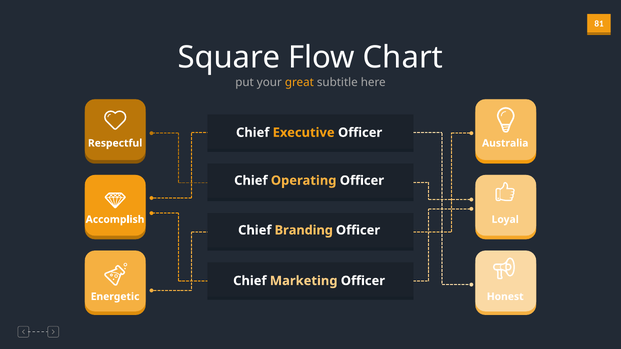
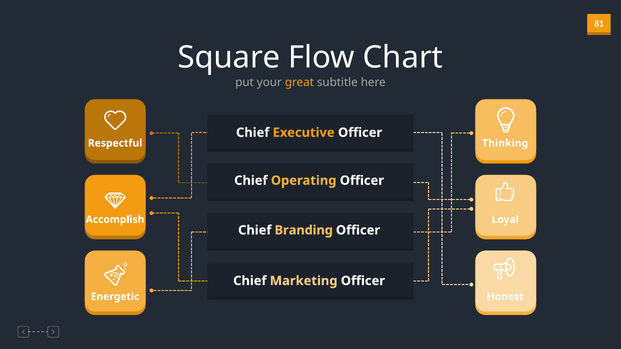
Australia: Australia -> Thinking
